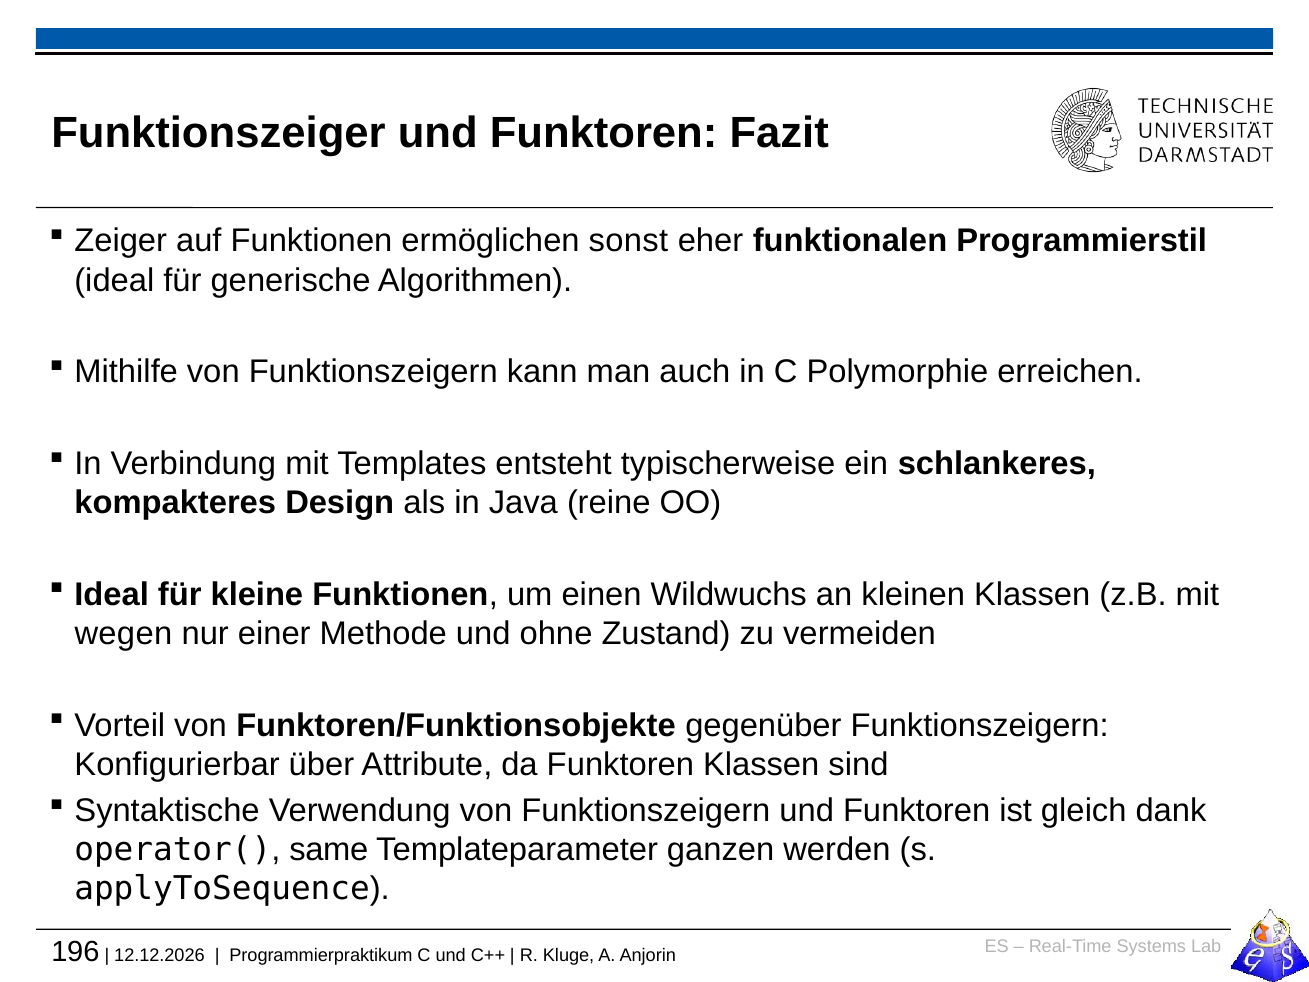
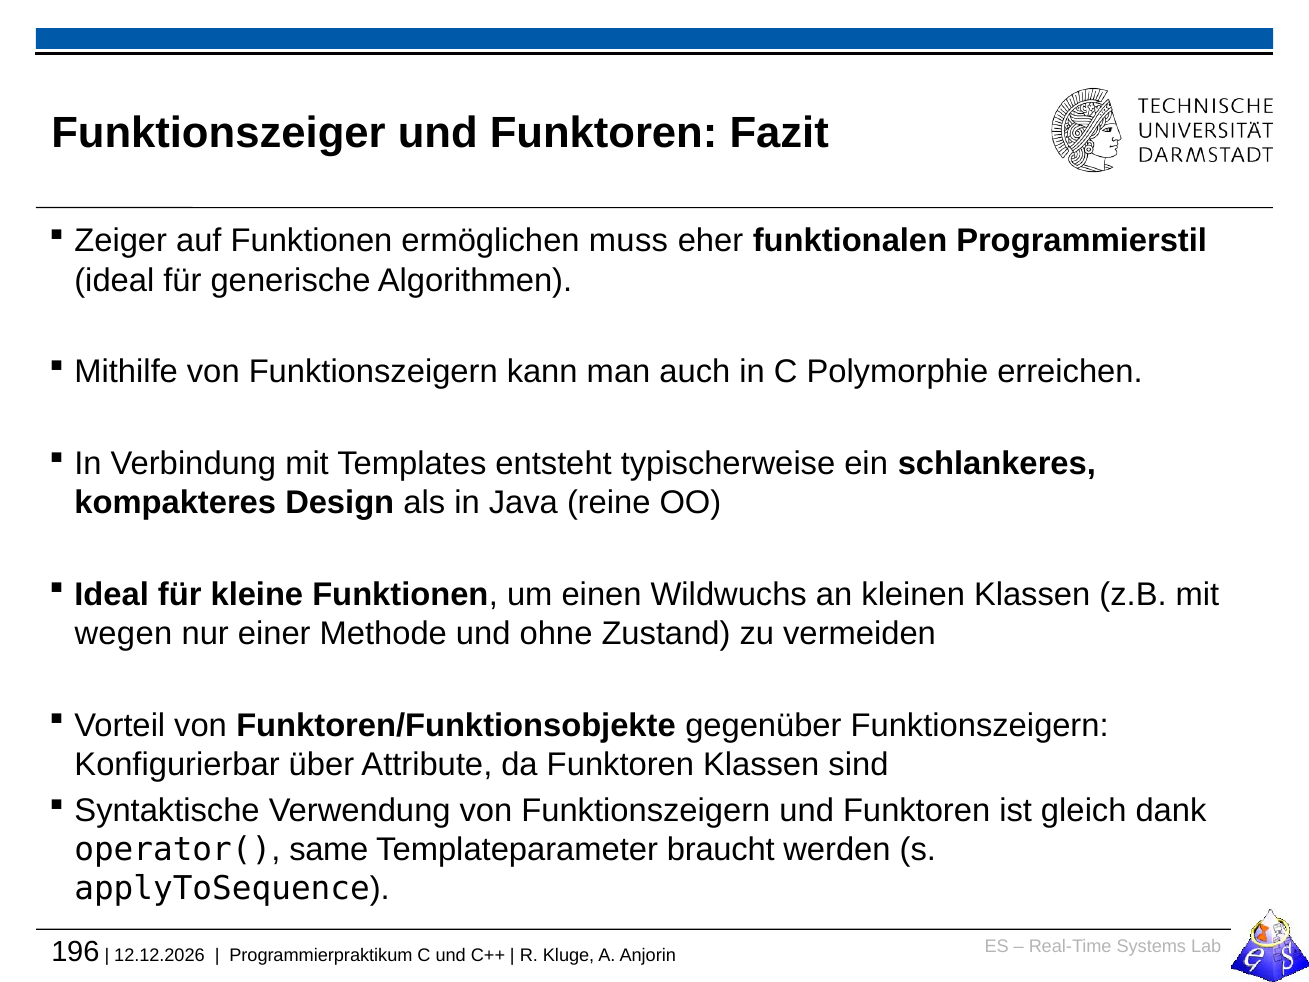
sonst: sonst -> muss
ganzen: ganzen -> braucht
